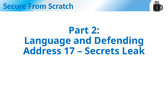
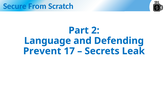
Address: Address -> Prevent
